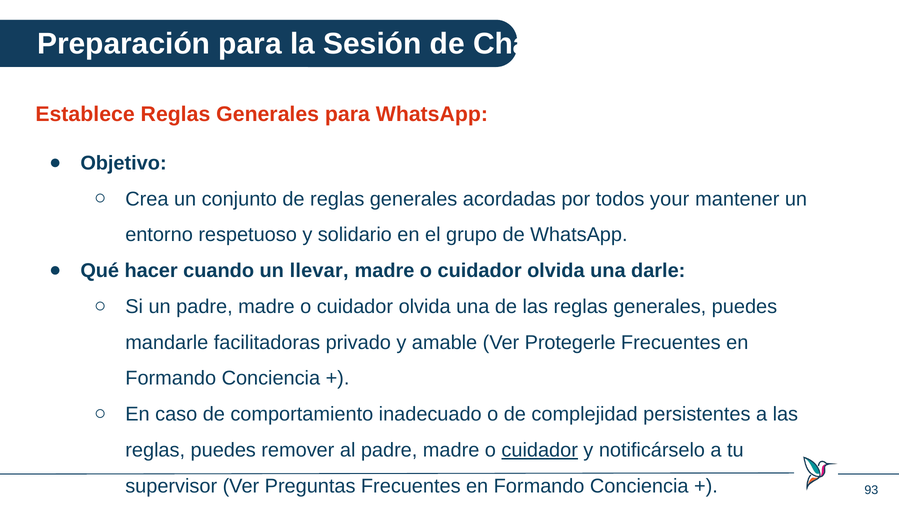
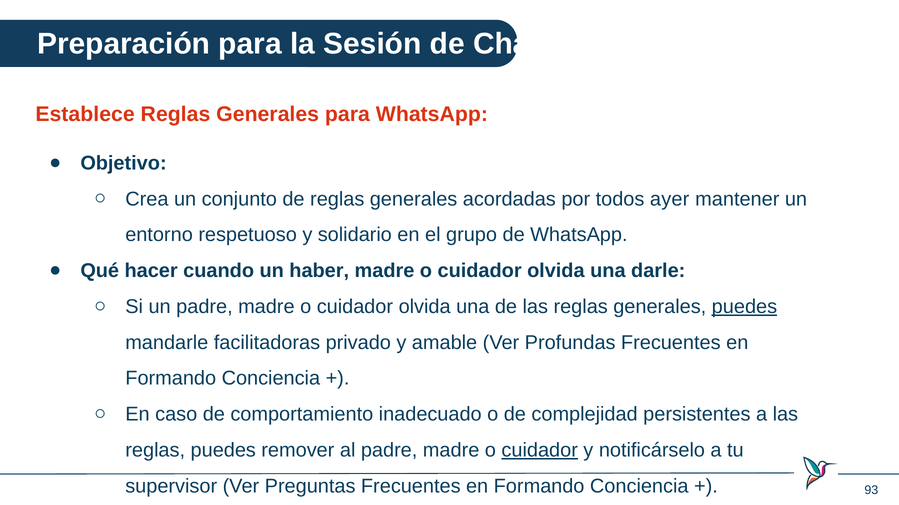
your: your -> ayer
llevar: llevar -> haber
puedes at (744, 307) underline: none -> present
Protegerle: Protegerle -> Profundas
